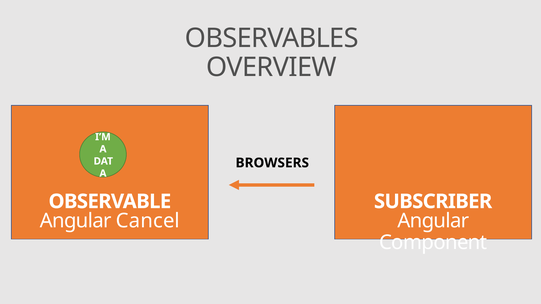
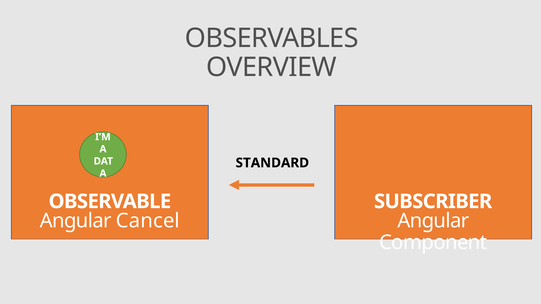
BROWSERS: BROWSERS -> STANDARD
